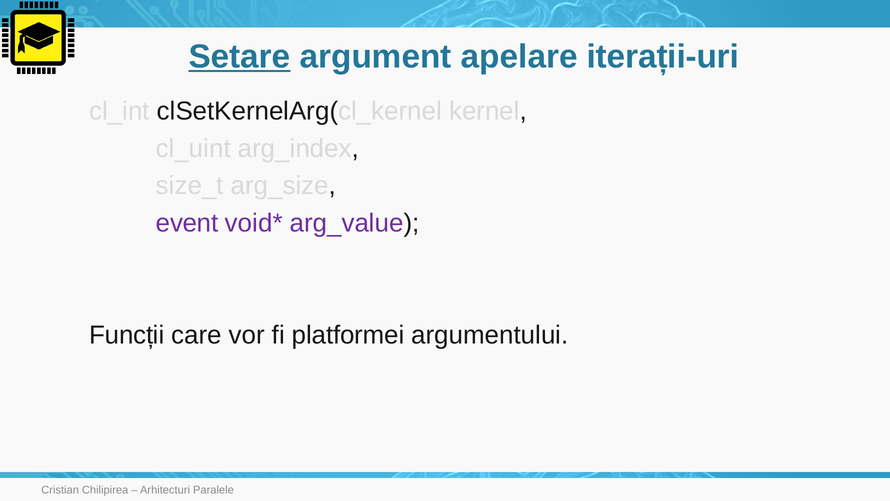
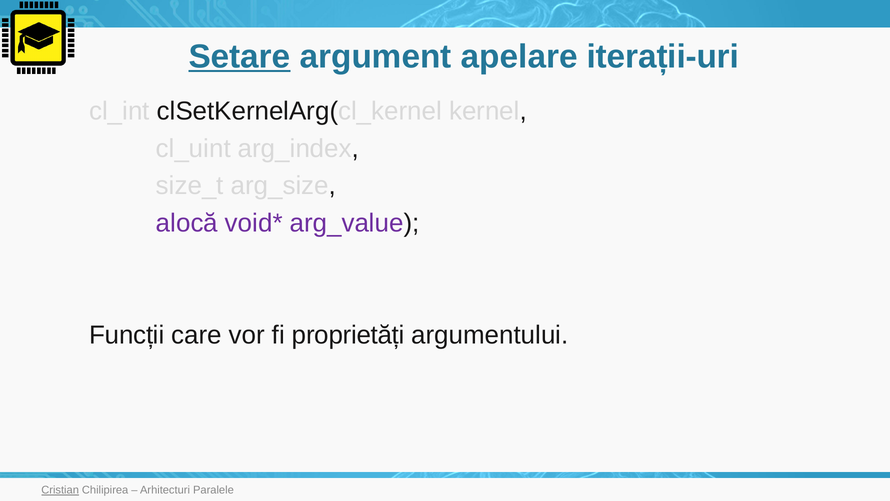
event: event -> alocă
platformei: platformei -> proprietăți
Cristian underline: none -> present
